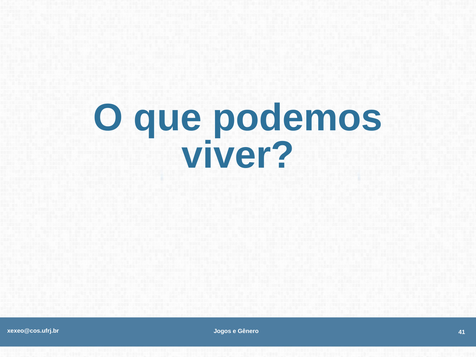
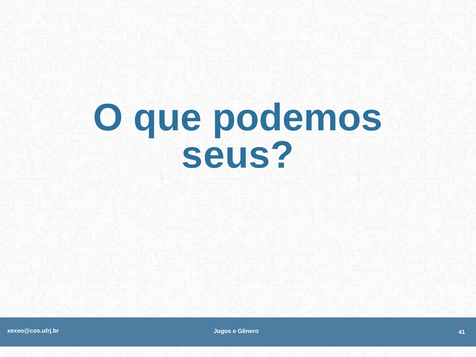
viver: viver -> seus
